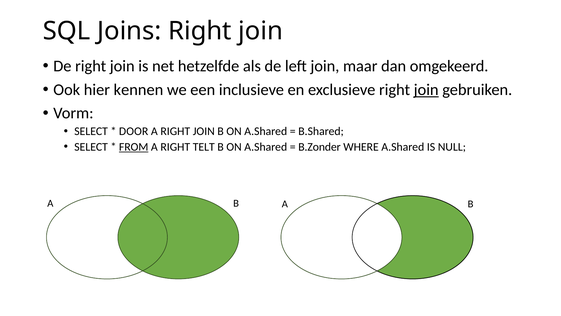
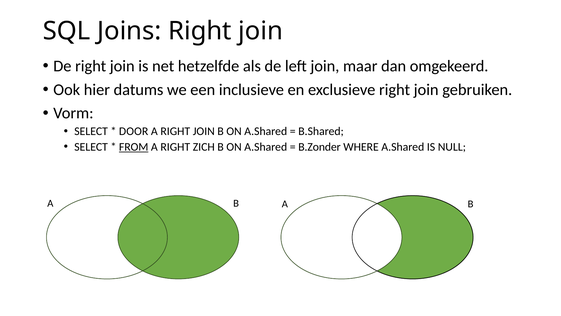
kennen: kennen -> datums
join at (426, 90) underline: present -> none
TELT: TELT -> ZICH
